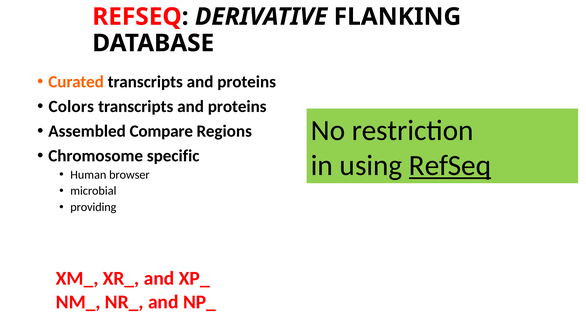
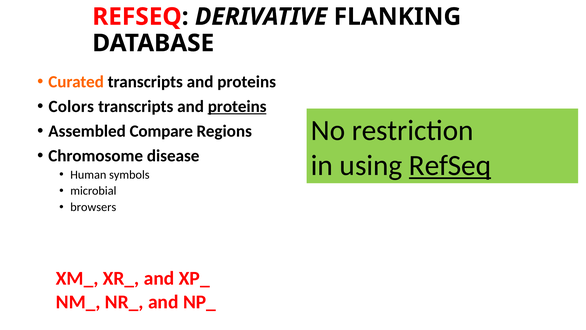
proteins at (237, 106) underline: none -> present
specific: specific -> disease
browser: browser -> symbols
providing: providing -> browsers
